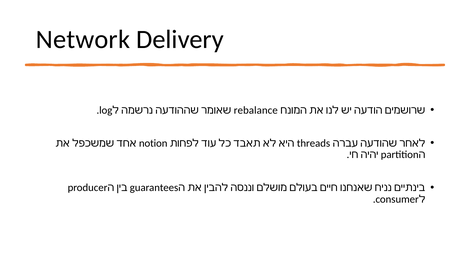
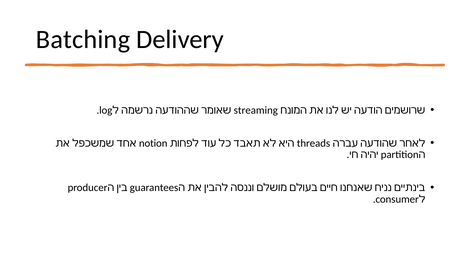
Network: Network -> Batching
rebalance: rebalance -> streaming
